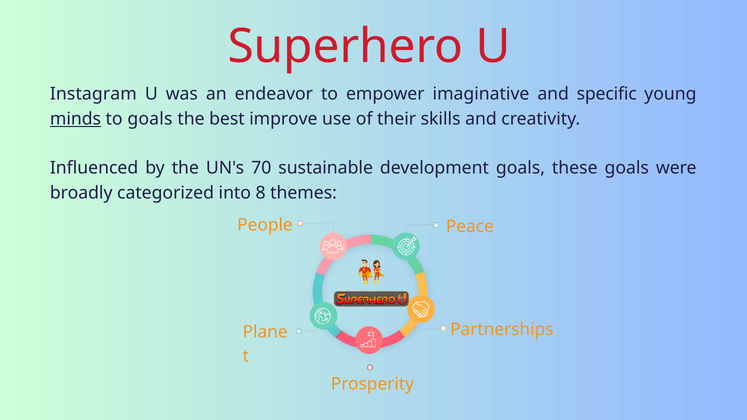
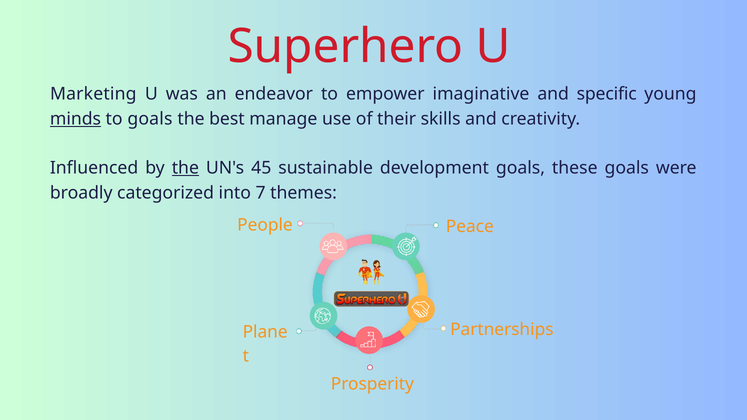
Instagram: Instagram -> Marketing
improve: improve -> manage
the at (185, 168) underline: none -> present
70: 70 -> 45
8: 8 -> 7
